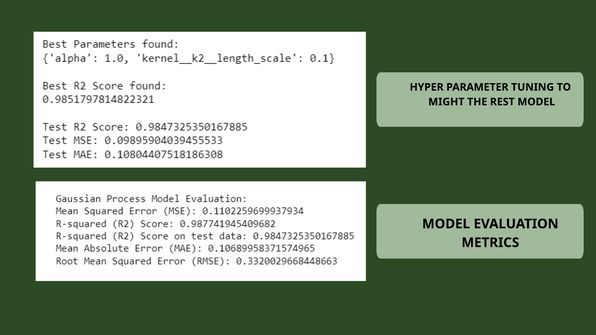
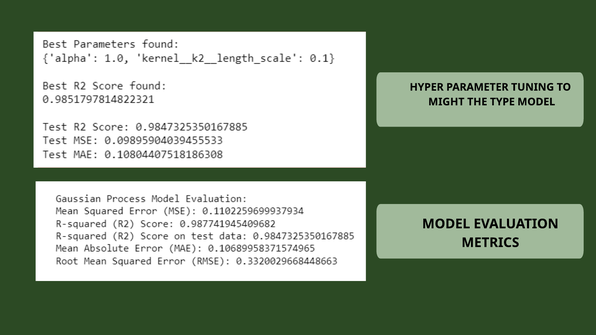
REST: REST -> TYPE
